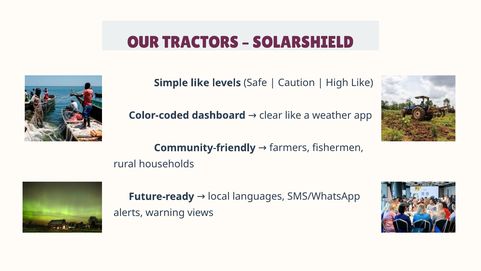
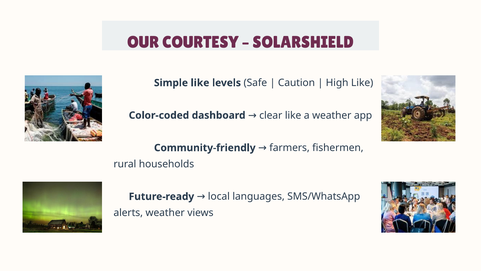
TRACTORS: TRACTORS -> COURTESY
alerts warning: warning -> weather
